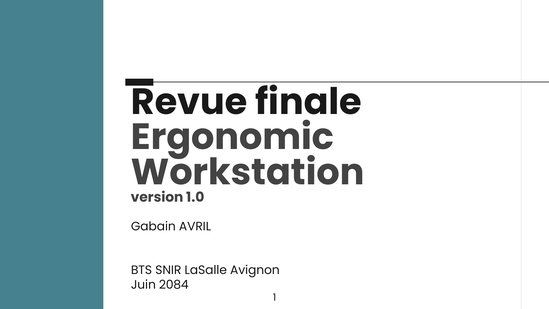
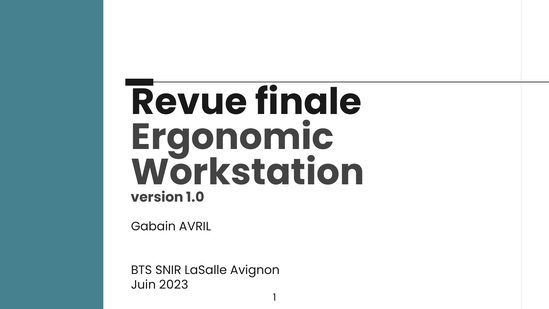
2084: 2084 -> 2023
